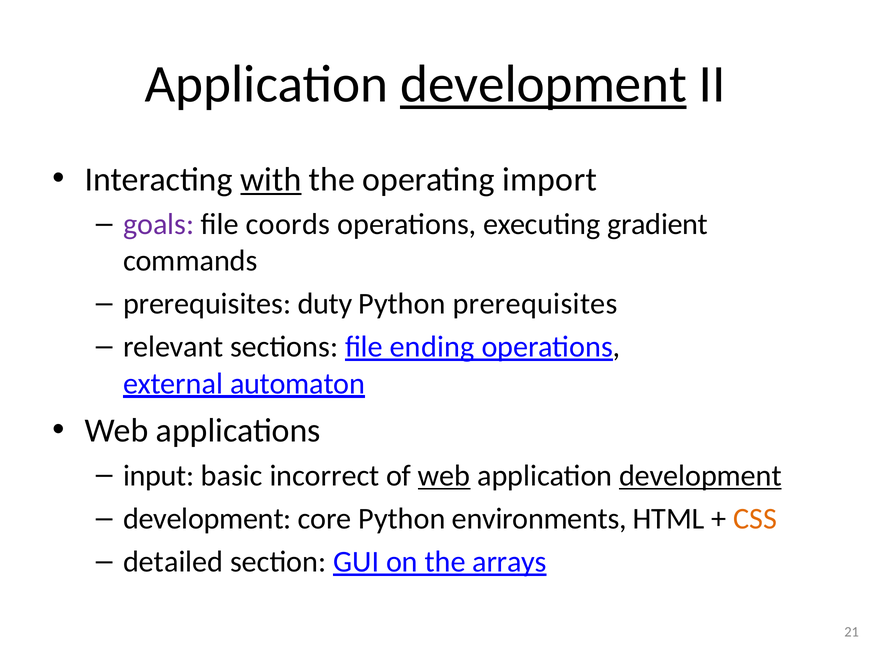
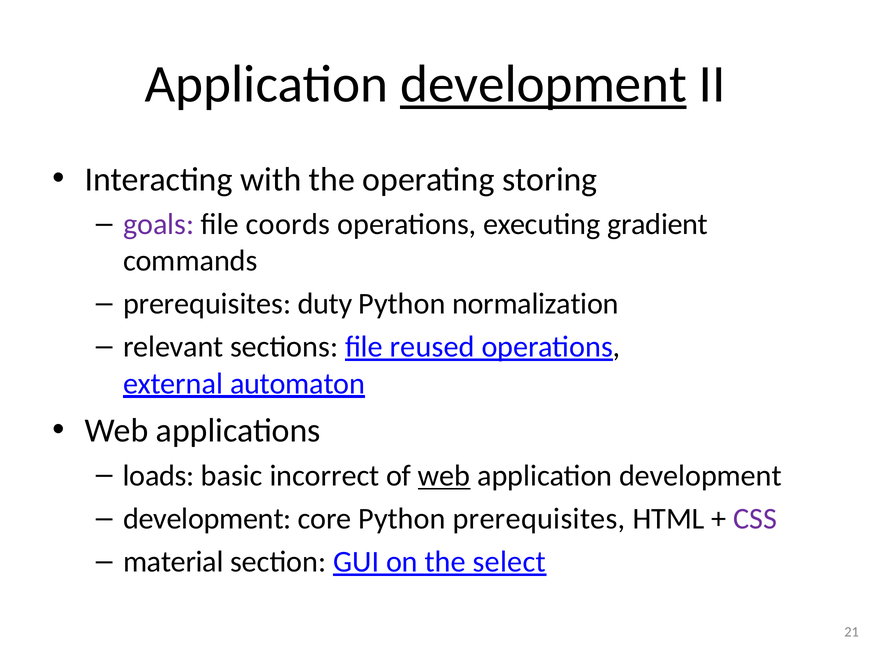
with underline: present -> none
import: import -> storing
Python prerequisites: prerequisites -> normalization
ending: ending -> reused
input: input -> loads
development at (700, 476) underline: present -> none
Python environments: environments -> prerequisites
CSS colour: orange -> purple
detailed: detailed -> material
arrays: arrays -> select
